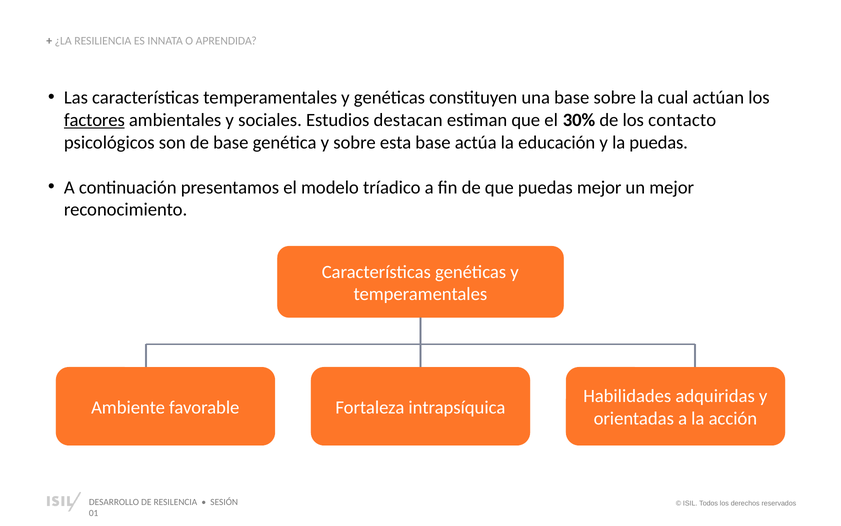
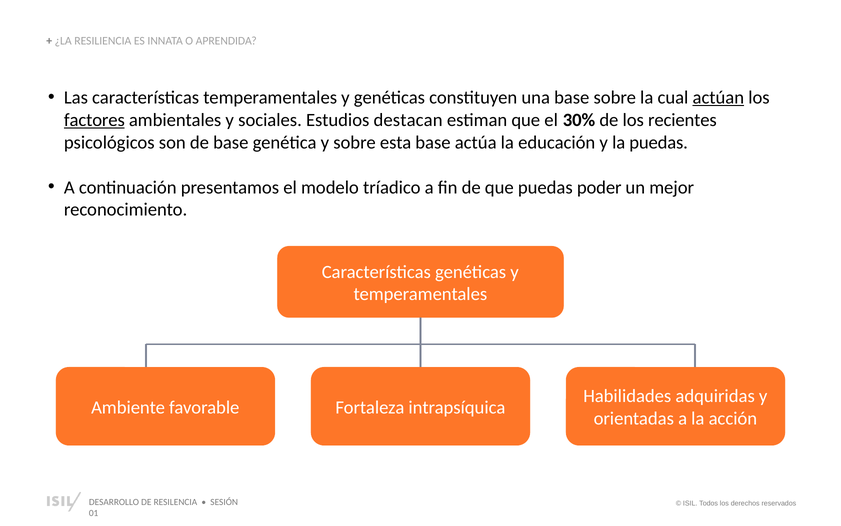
actúan underline: none -> present
contacto: contacto -> recientes
puedas mejor: mejor -> poder
